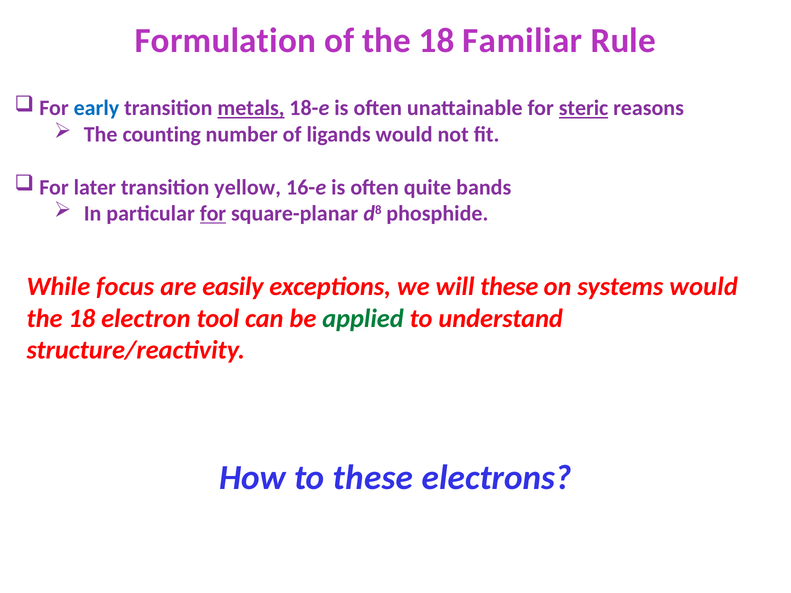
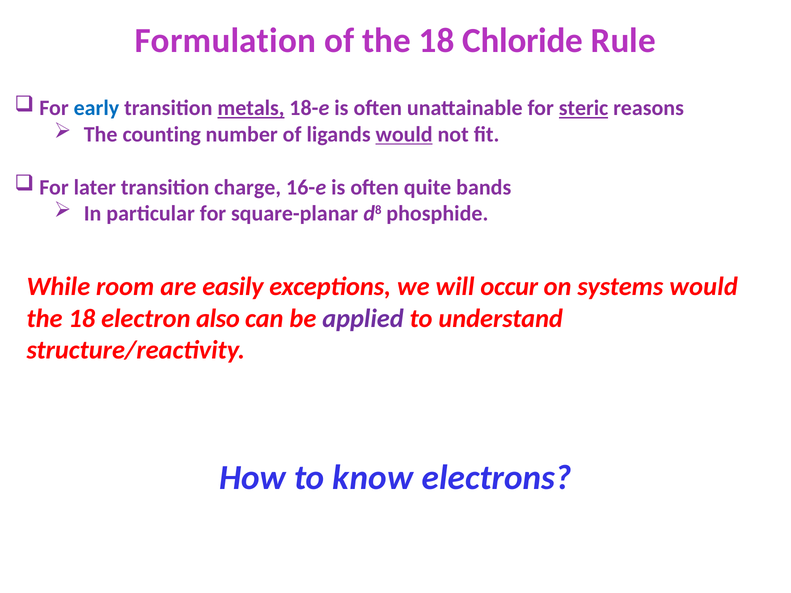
Familiar: Familiar -> Chloride
would at (404, 135) underline: none -> present
yellow: yellow -> charge
for at (213, 214) underline: present -> none
focus: focus -> room
will these: these -> occur
tool: tool -> also
applied colour: green -> purple
to these: these -> know
